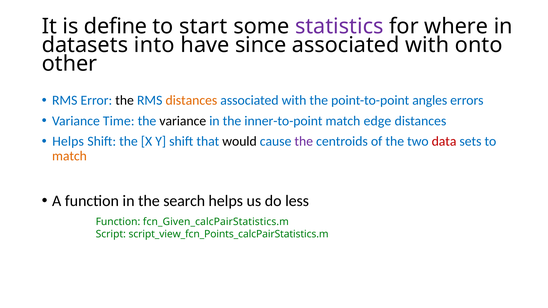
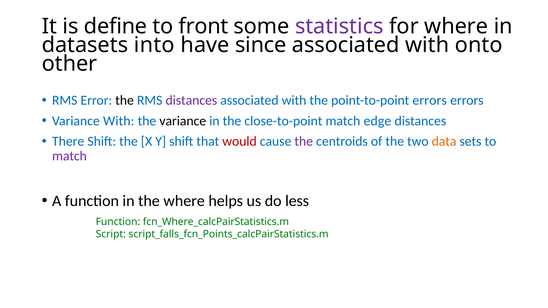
start: start -> front
distances at (191, 100) colour: orange -> purple
point-to-point angles: angles -> errors
Variance Time: Time -> With
inner-to-point: inner-to-point -> close-to-point
Helps at (68, 141): Helps -> There
would colour: black -> red
data colour: red -> orange
match at (69, 156) colour: orange -> purple
the search: search -> where
fcn_Given_calcPairStatistics.m: fcn_Given_calcPairStatistics.m -> fcn_Where_calcPairStatistics.m
script_view_fcn_Points_calcPairStatistics.m: script_view_fcn_Points_calcPairStatistics.m -> script_falls_fcn_Points_calcPairStatistics.m
